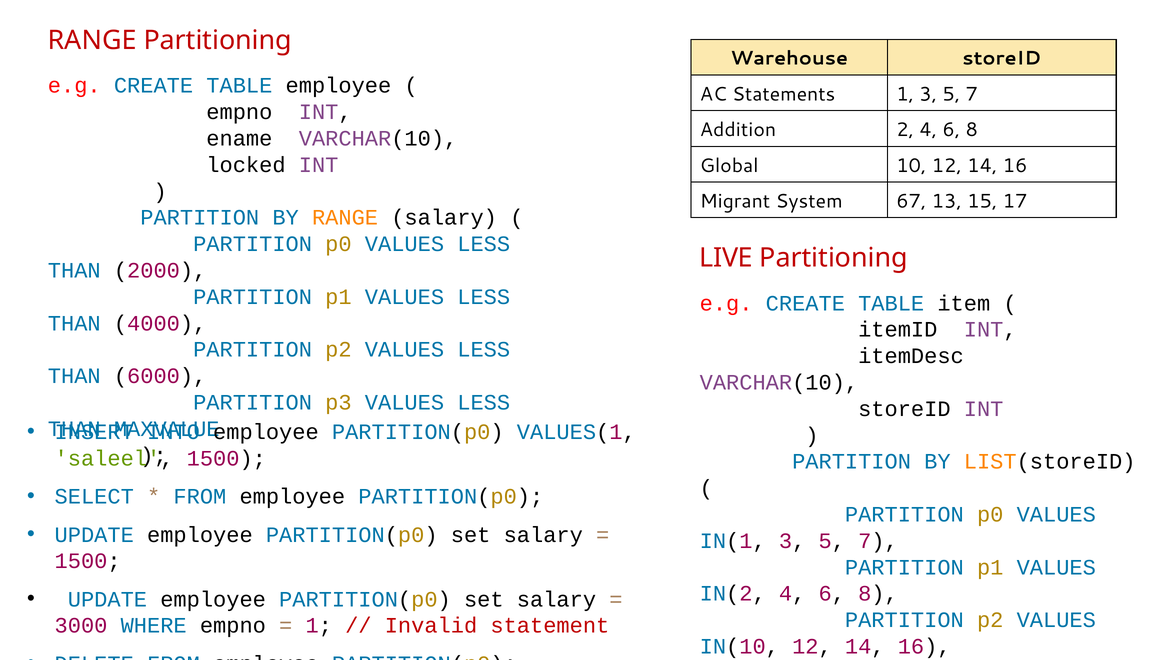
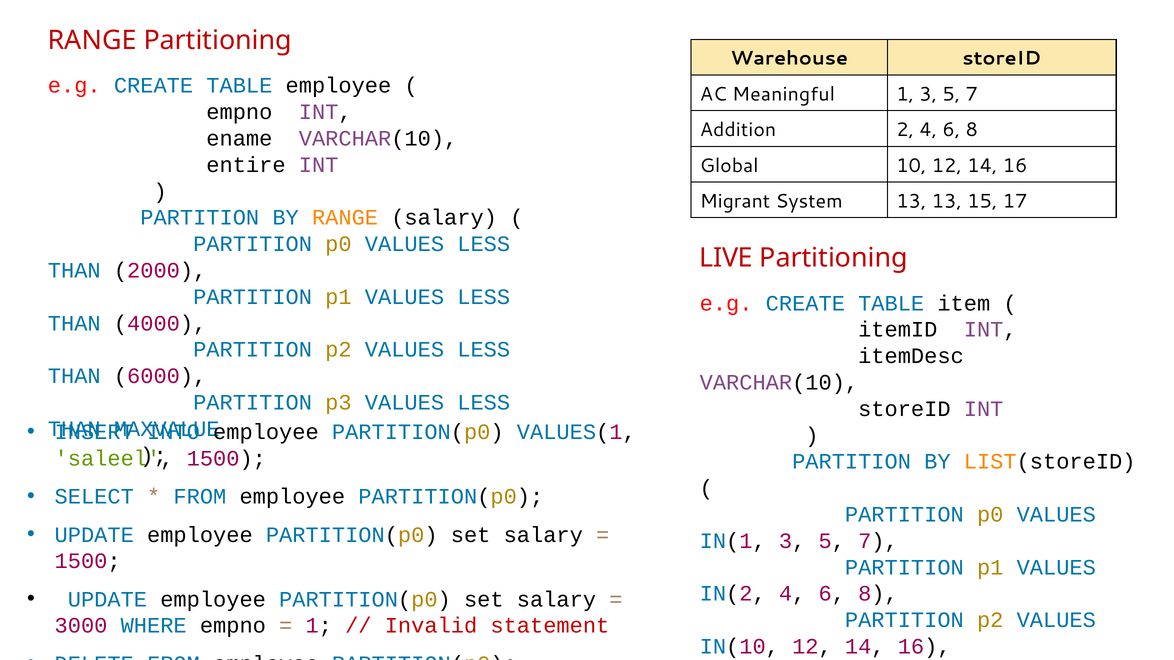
Statements: Statements -> Meaningful
locked: locked -> entire
System 67: 67 -> 13
